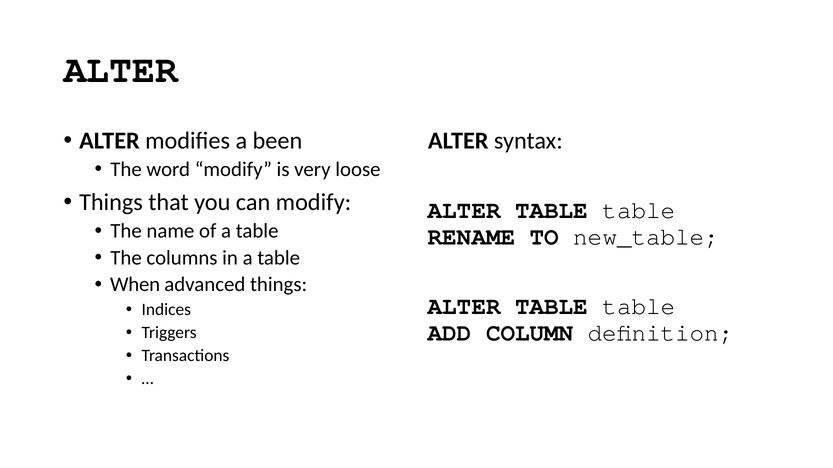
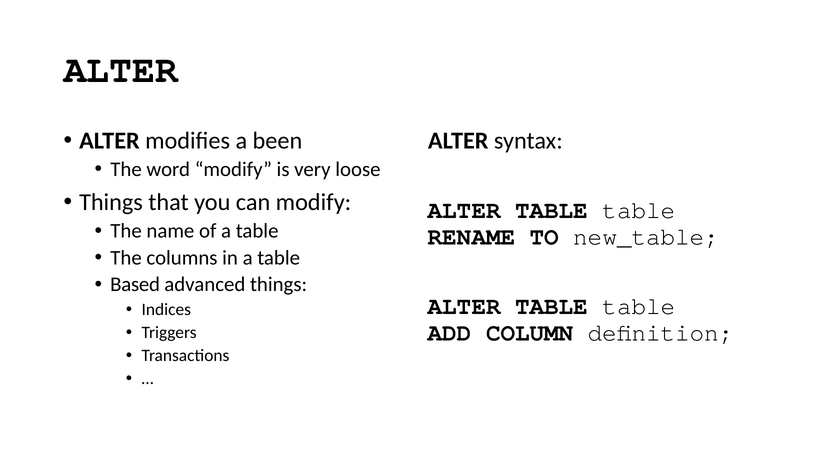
When: When -> Based
